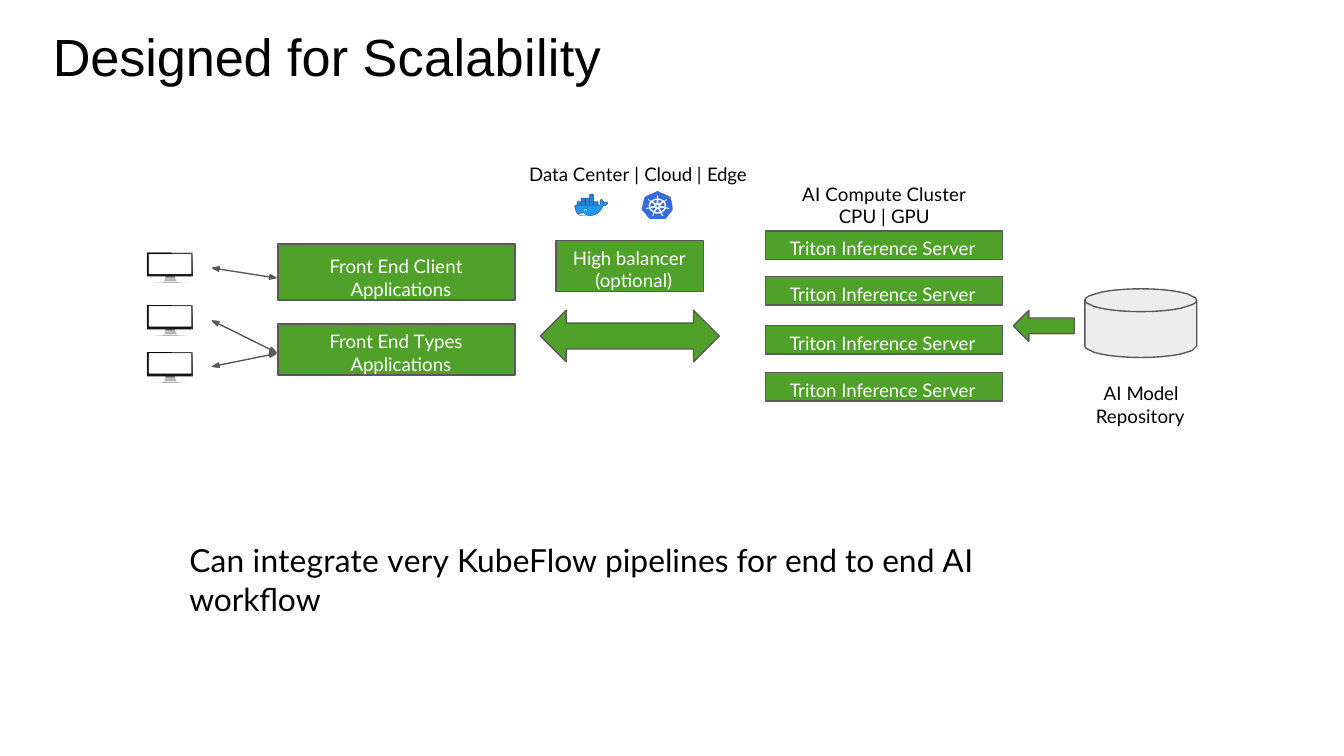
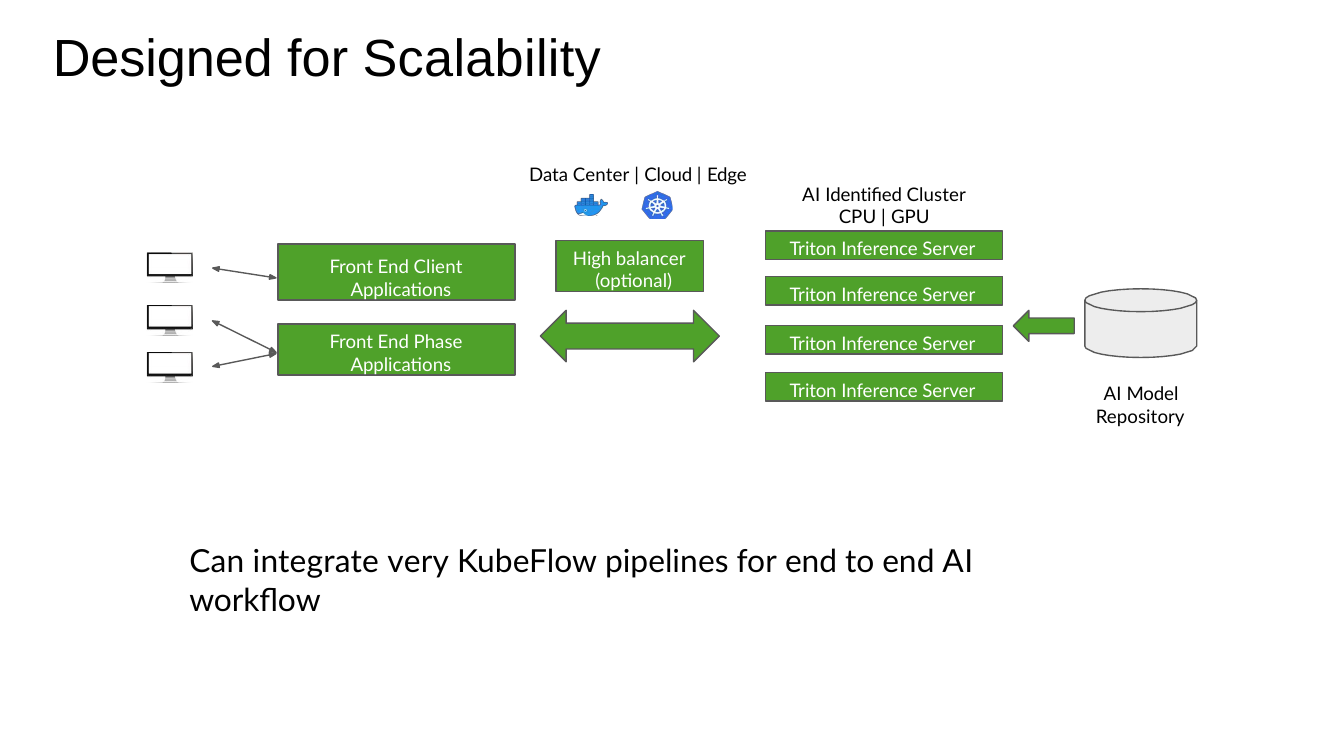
Compute: Compute -> Identiﬁed
Types: Types -> Phase
